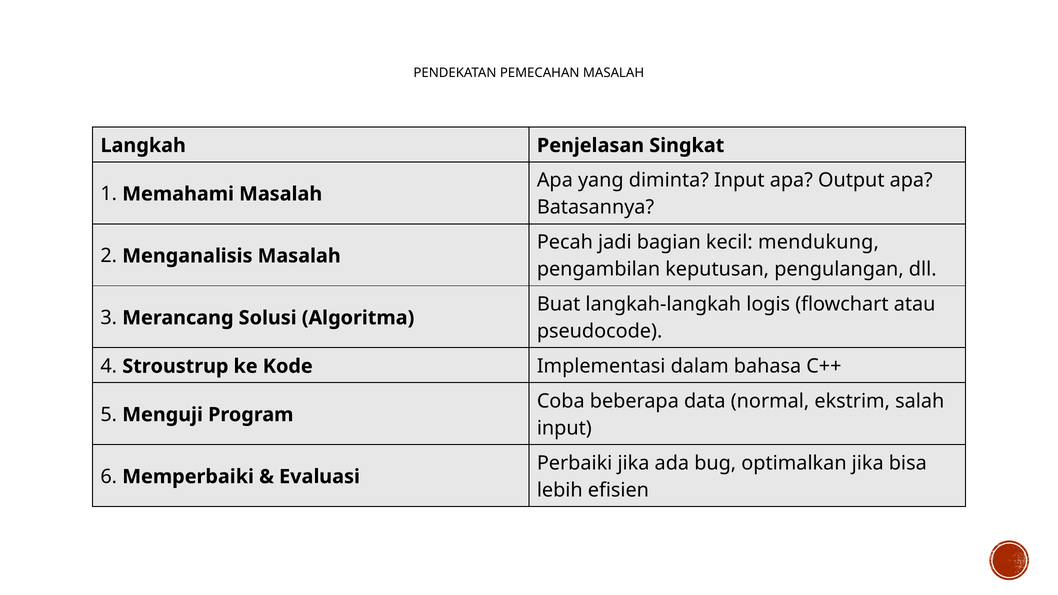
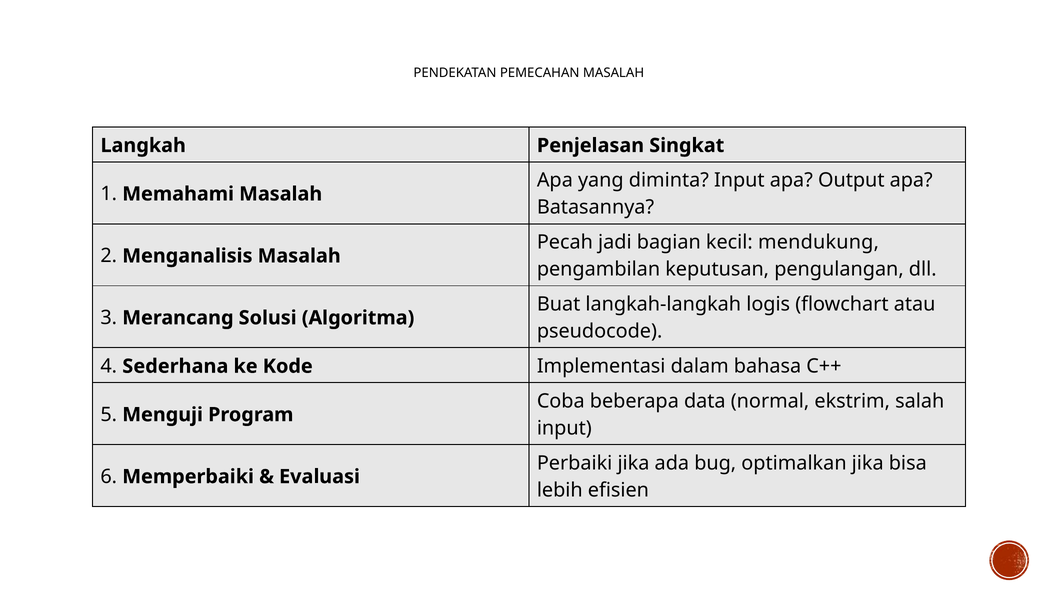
Stroustrup: Stroustrup -> Sederhana
